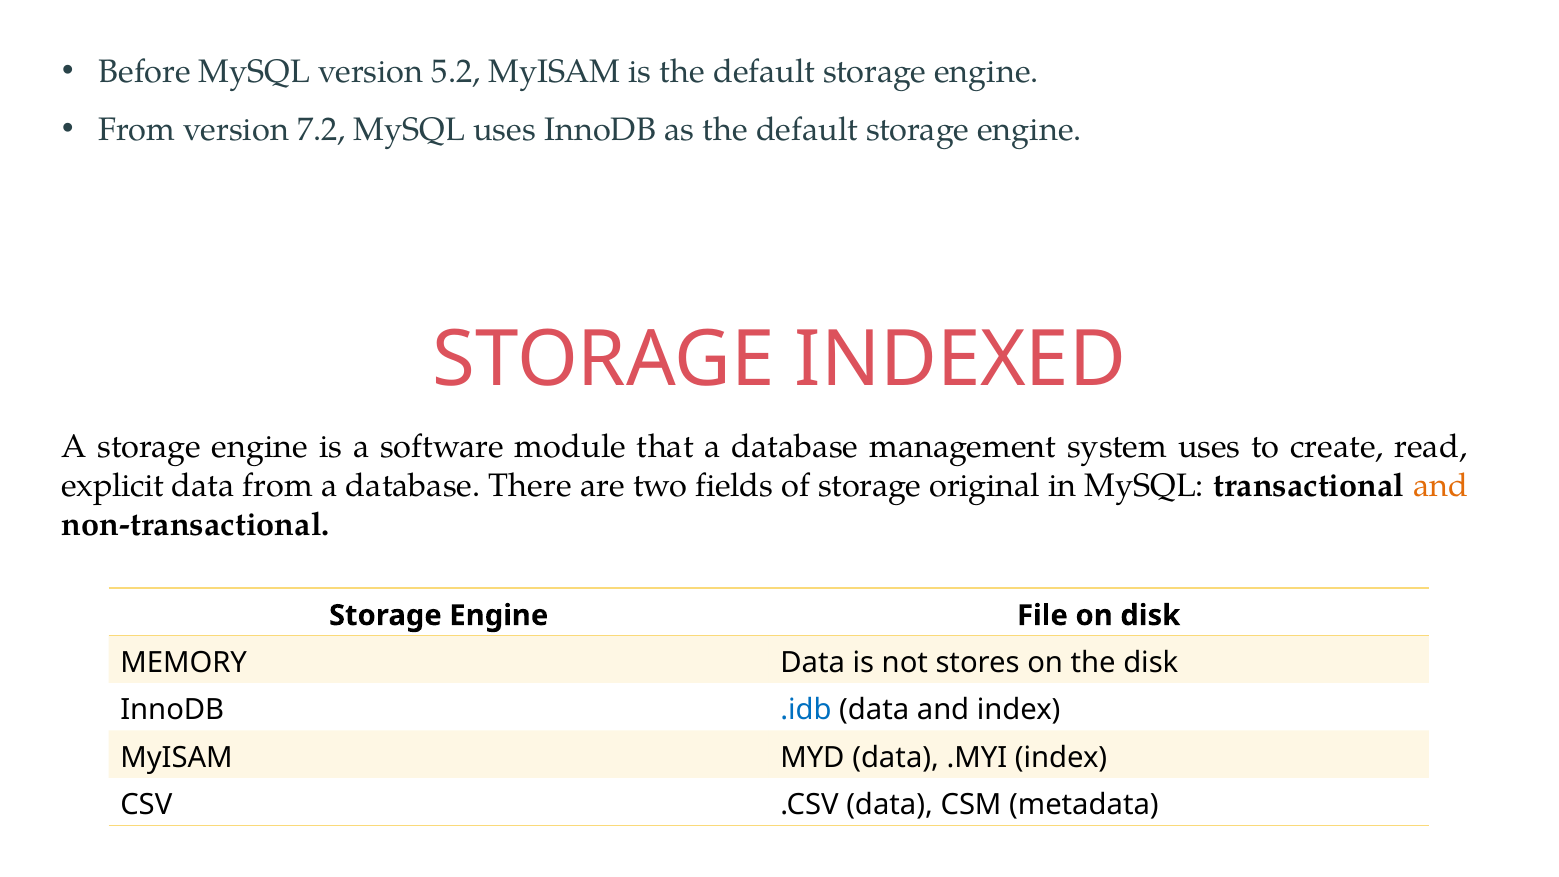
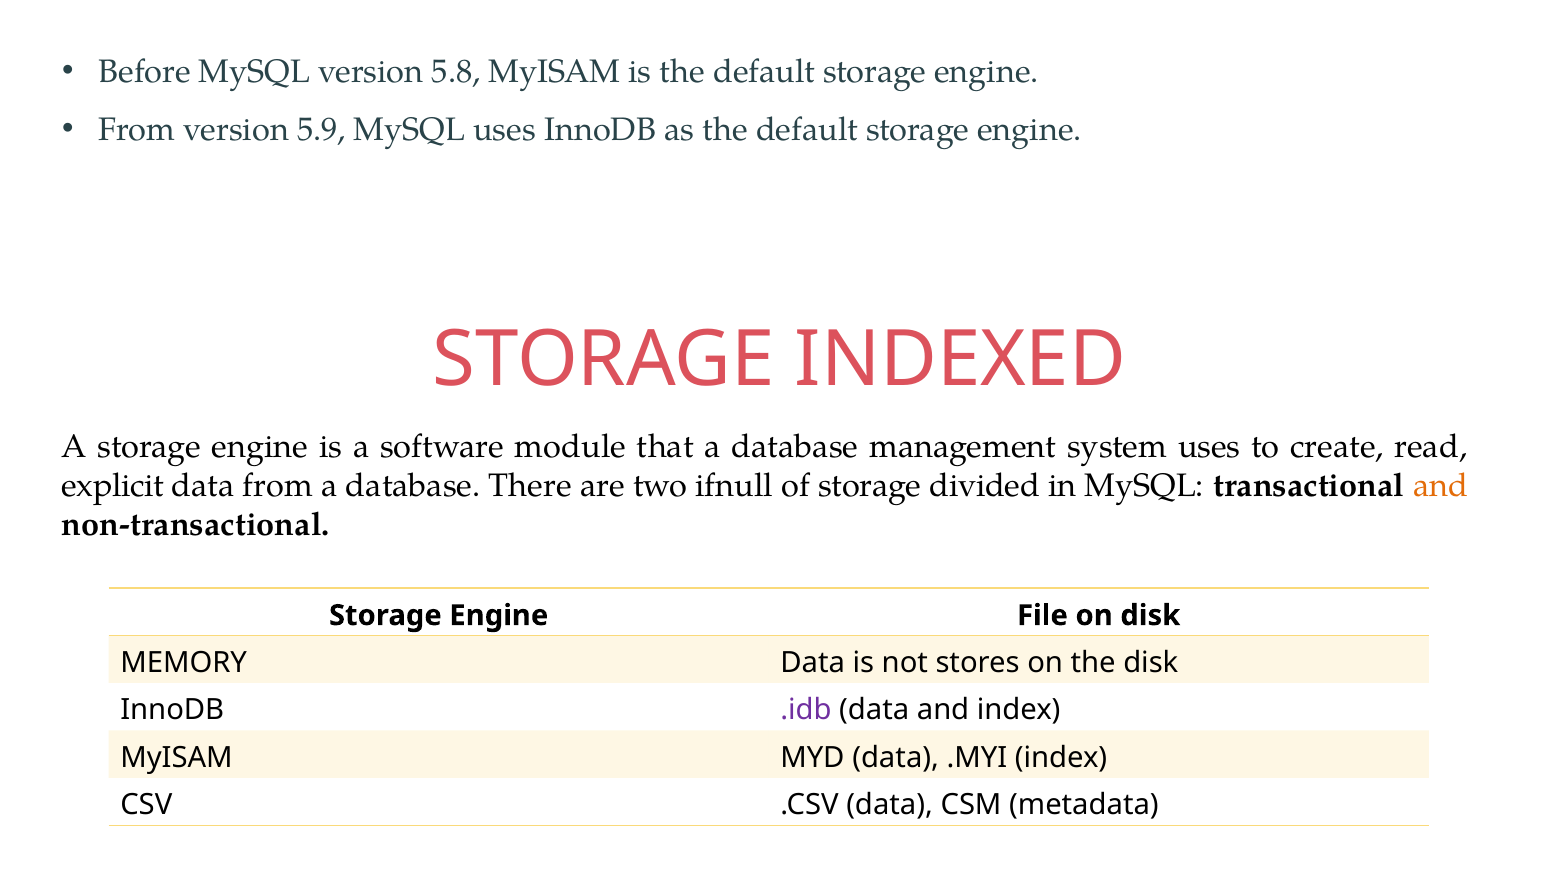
5.2: 5.2 -> 5.8
7.2: 7.2 -> 5.9
fields: fields -> ifnull
original: original -> divided
.idb colour: blue -> purple
